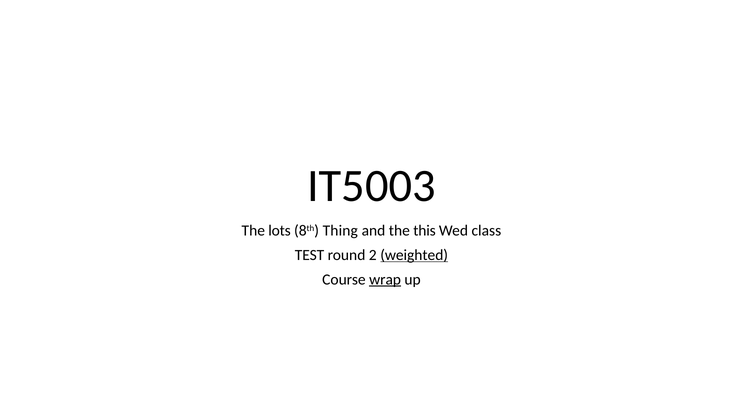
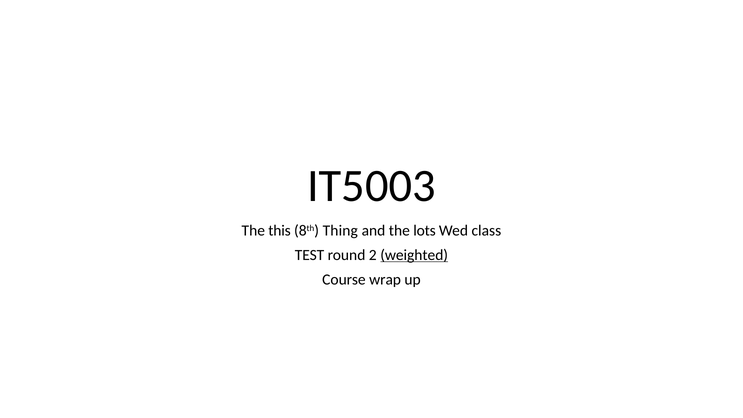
lots: lots -> this
this: this -> lots
wrap underline: present -> none
